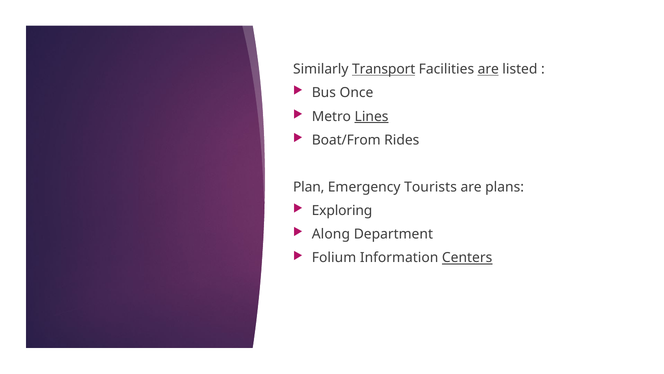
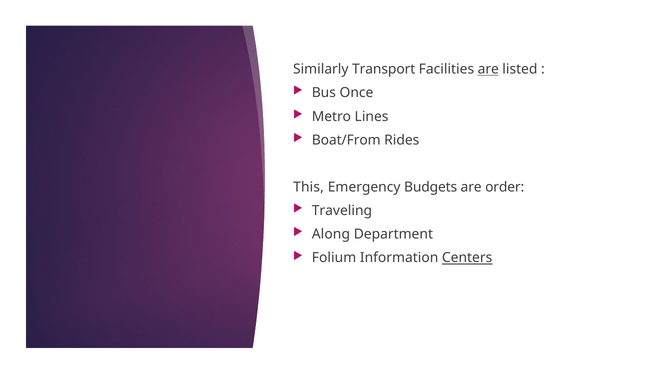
Transport underline: present -> none
Lines underline: present -> none
Plan: Plan -> This
Tourists: Tourists -> Budgets
plans: plans -> order
Exploring: Exploring -> Traveling
